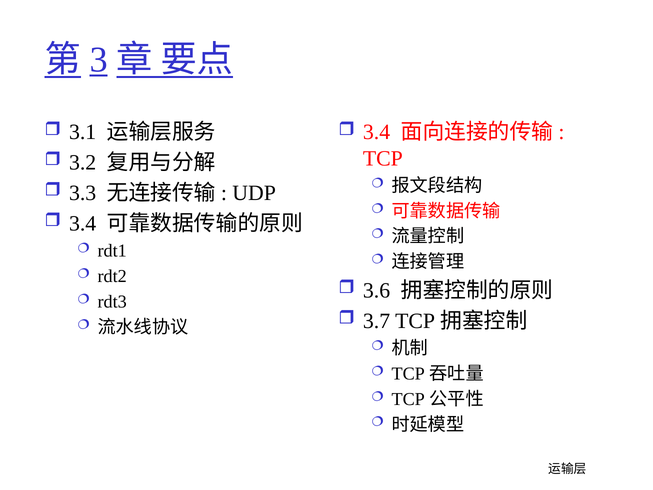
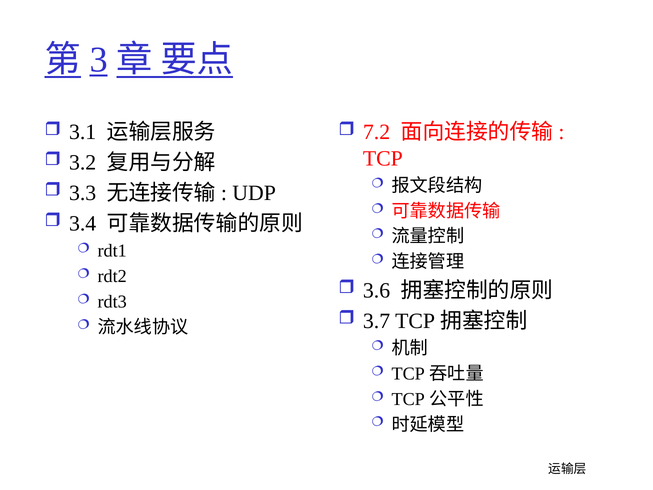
3.4 at (377, 132): 3.4 -> 7.2
